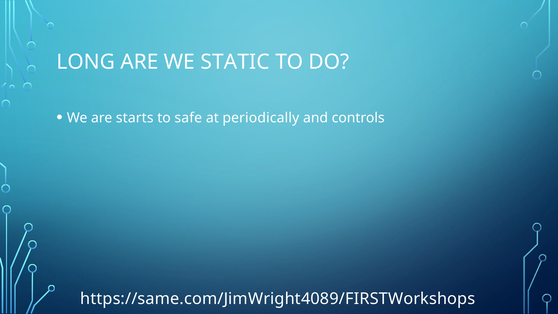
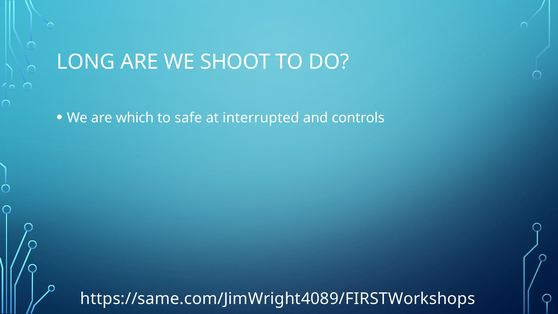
STATIC: STATIC -> SHOOT
starts: starts -> which
periodically: periodically -> interrupted
